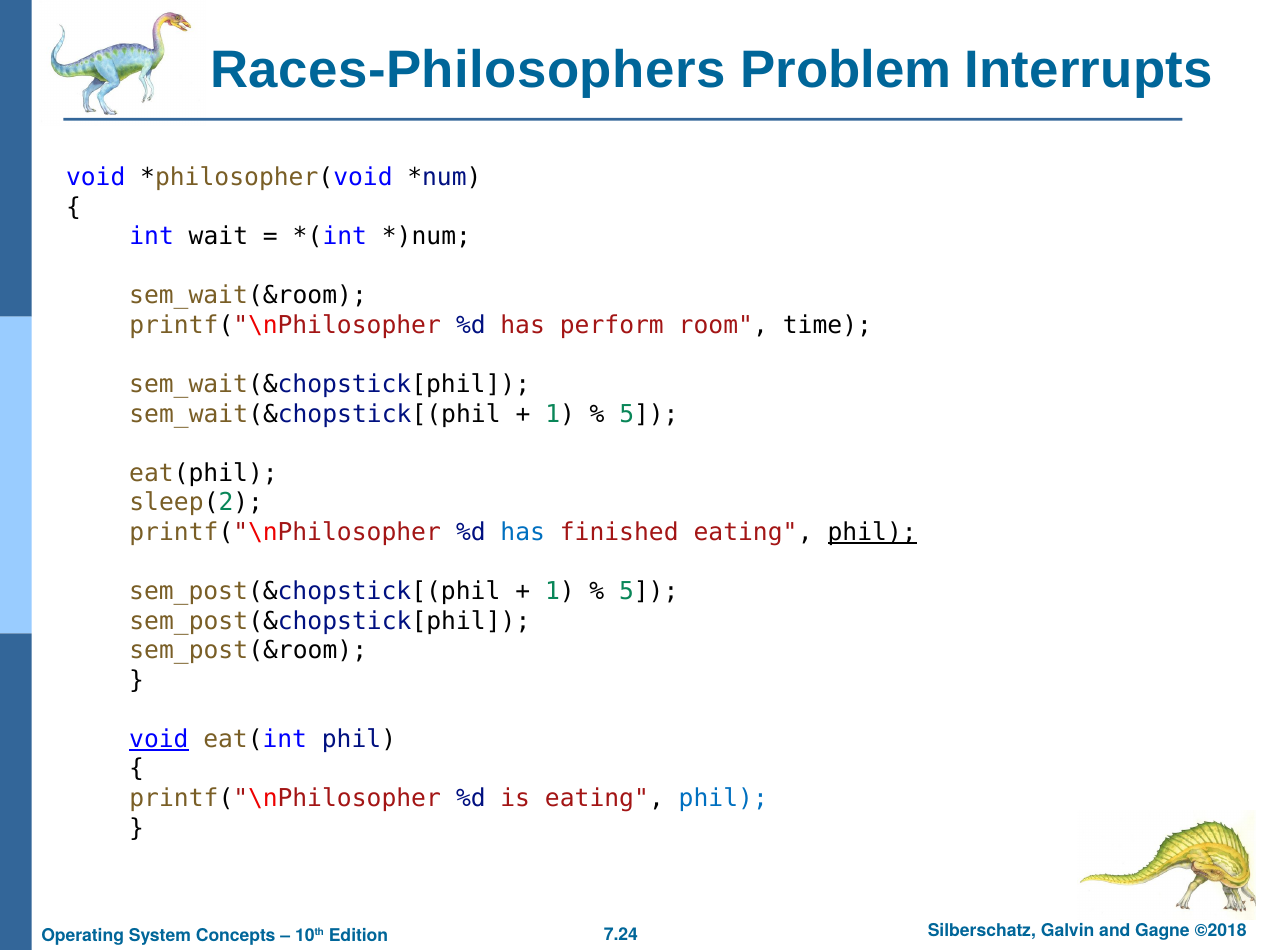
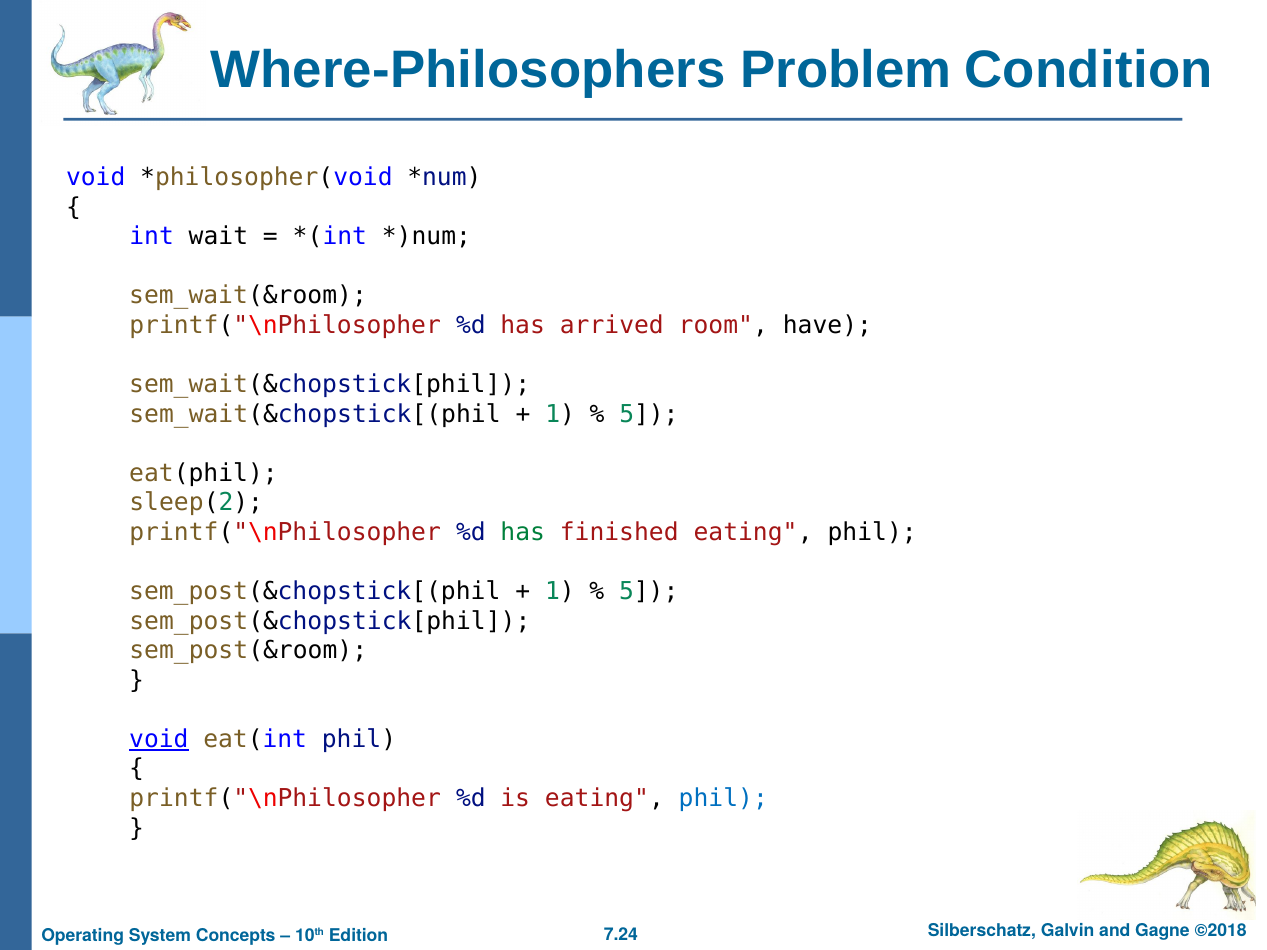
Races-Philosophers: Races-Philosophers -> Where-Philosophers
Interrupts: Interrupts -> Condition
perform: perform -> arrived
time: time -> have
has at (523, 532) colour: blue -> green
phil at (872, 532) underline: present -> none
